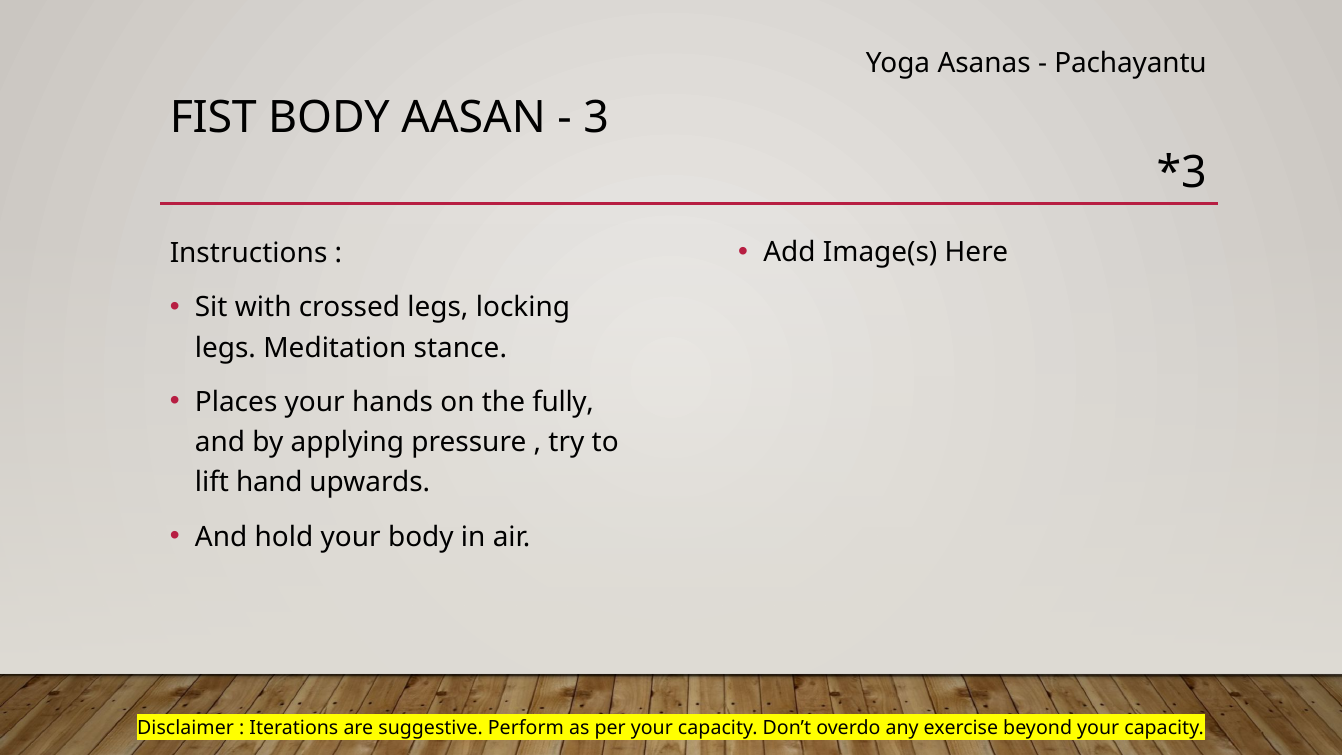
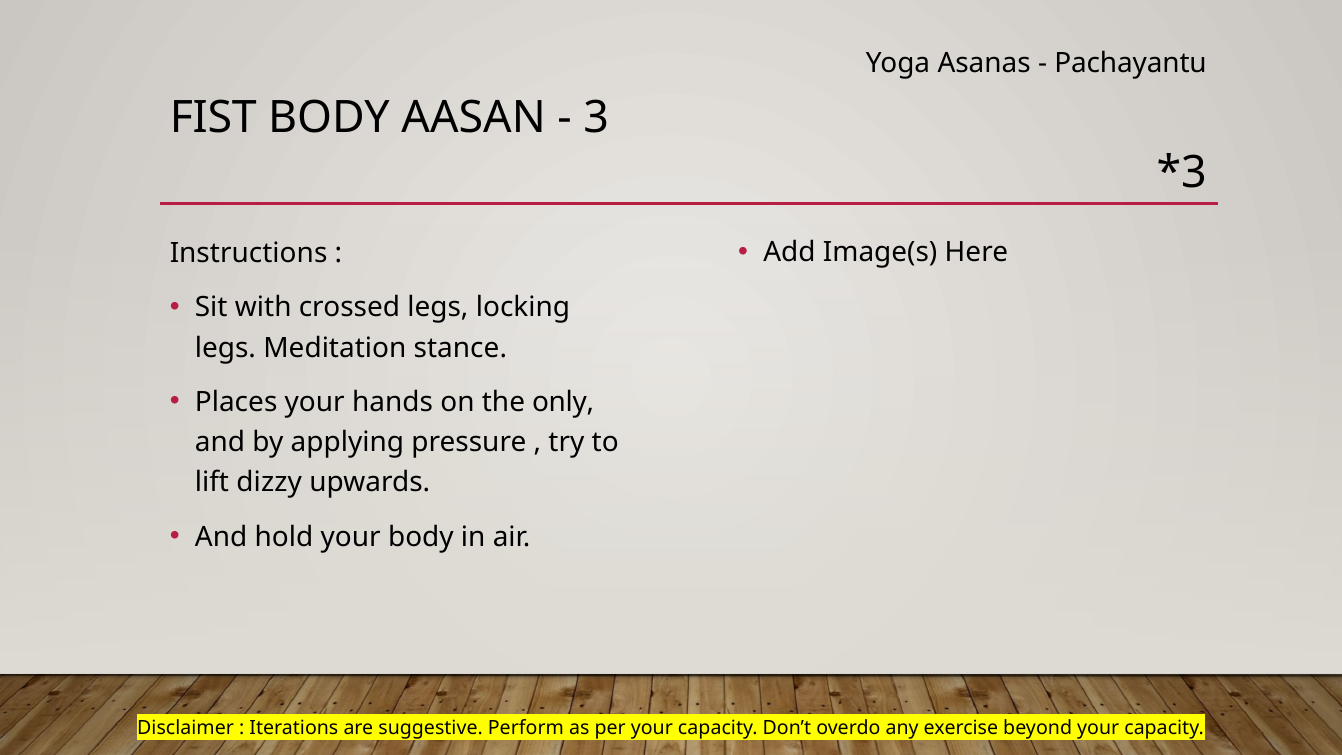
fully: fully -> only
hand: hand -> dizzy
